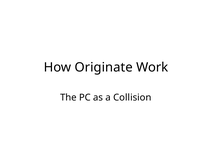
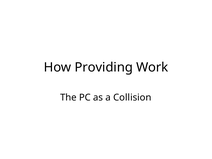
Originate: Originate -> Providing
